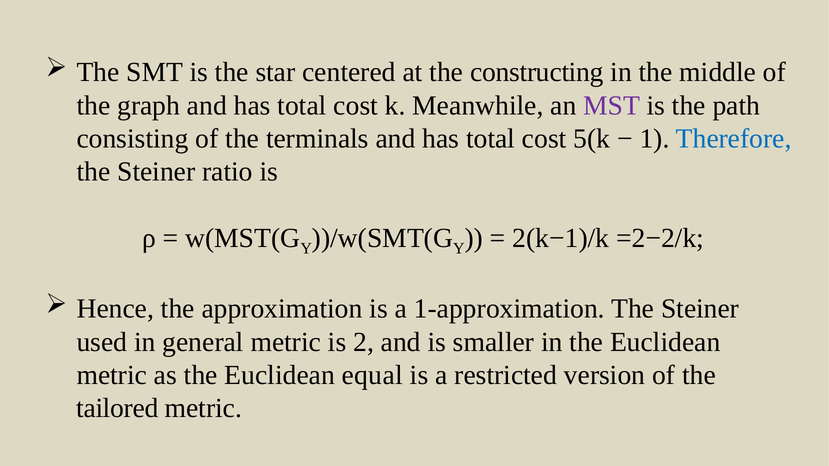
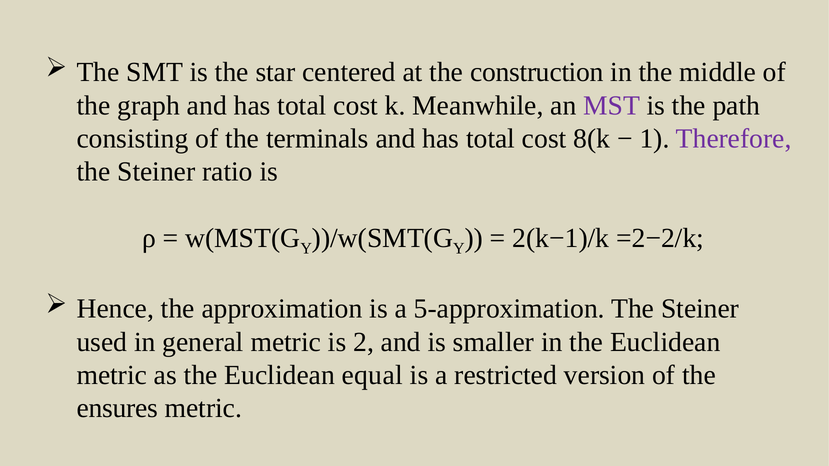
constructing: constructing -> construction
5(k: 5(k -> 8(k
Therefore colour: blue -> purple
1-approximation: 1-approximation -> 5-approximation
tailored: tailored -> ensures
